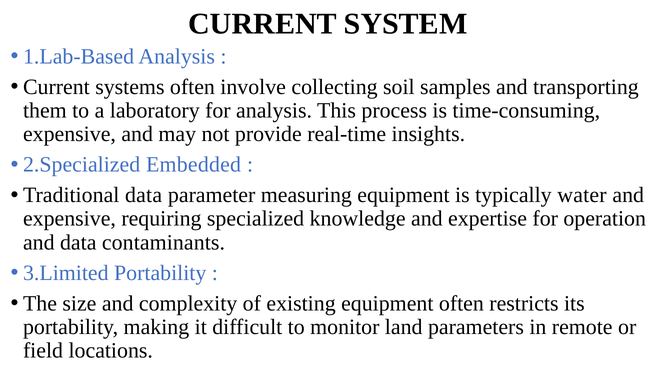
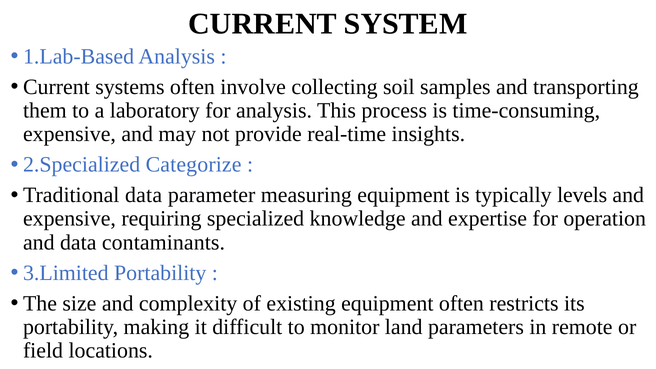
Embedded: Embedded -> Categorize
water: water -> levels
